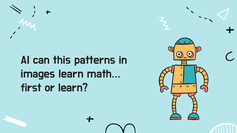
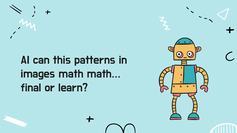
images learn: learn -> math
first: first -> final
